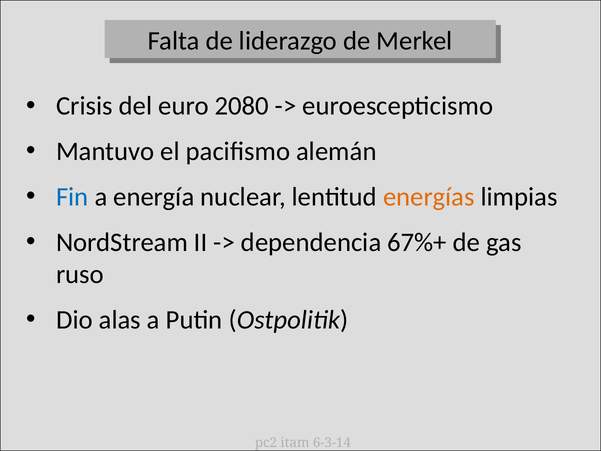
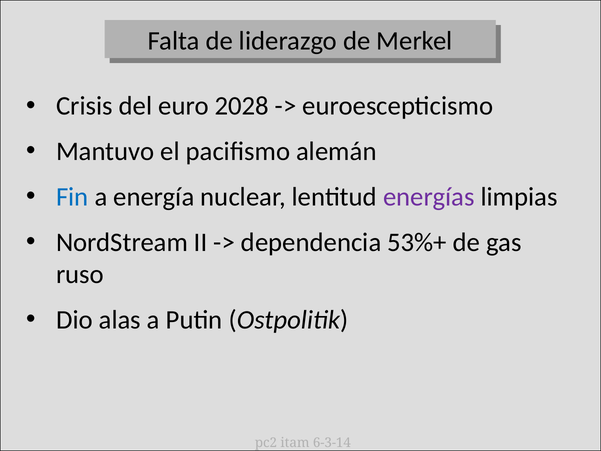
2080: 2080 -> 2028
energías colour: orange -> purple
67%+: 67%+ -> 53%+
